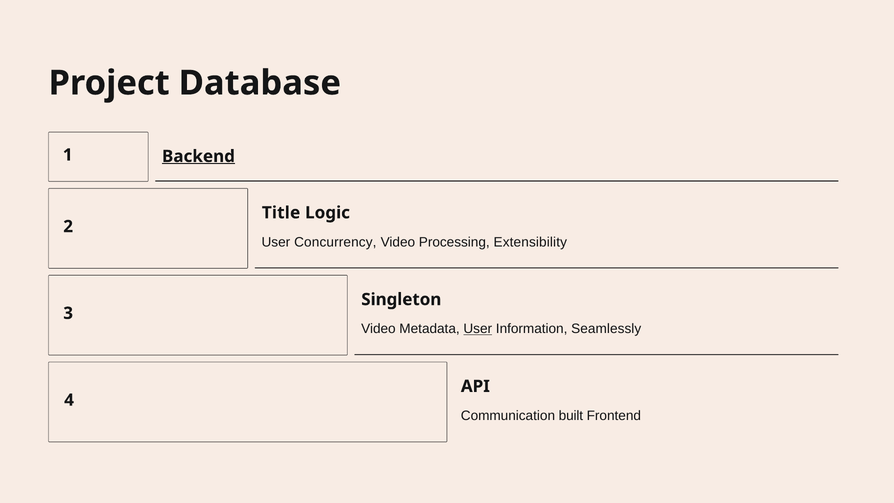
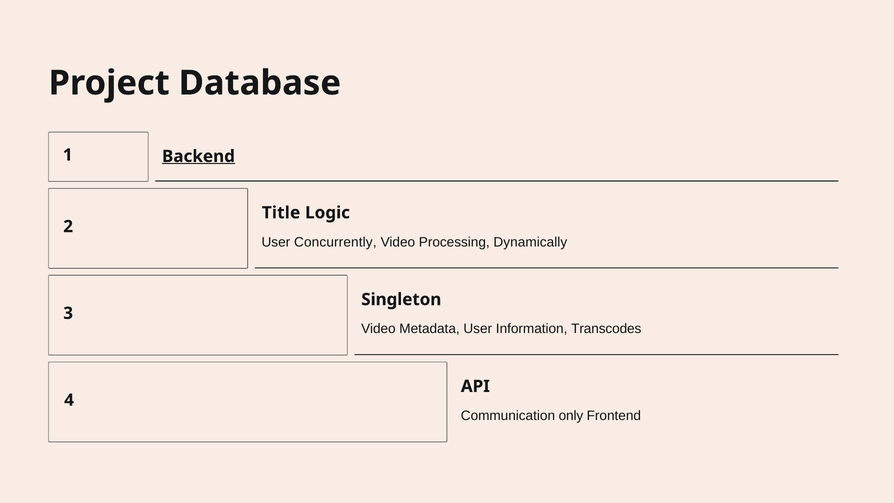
Concurrency: Concurrency -> Concurrently
Extensibility: Extensibility -> Dynamically
User at (478, 329) underline: present -> none
Seamlessly: Seamlessly -> Transcodes
built: built -> only
